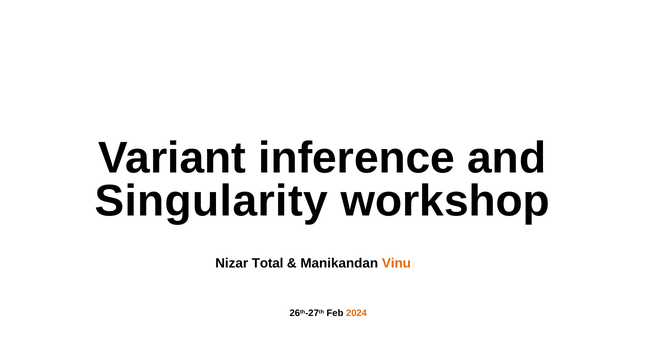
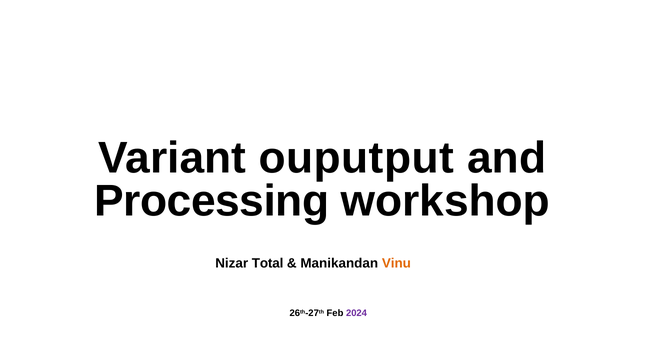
inference: inference -> ouputput
Singularity: Singularity -> Processing
2024 colour: orange -> purple
